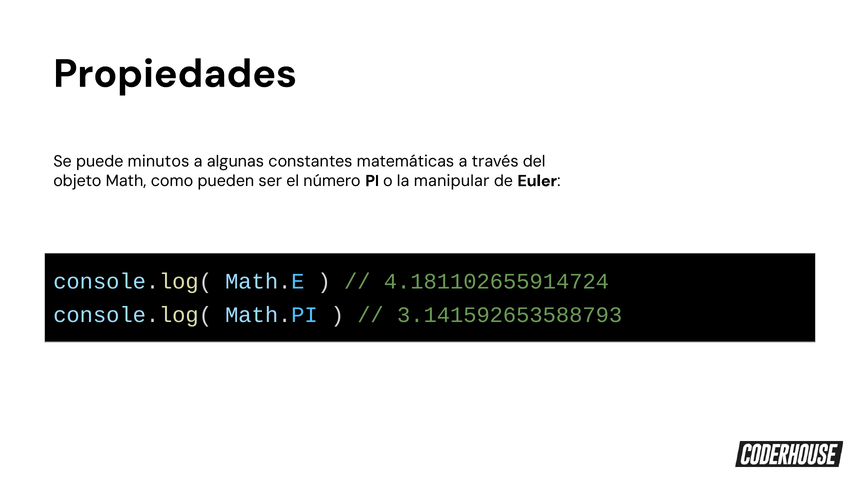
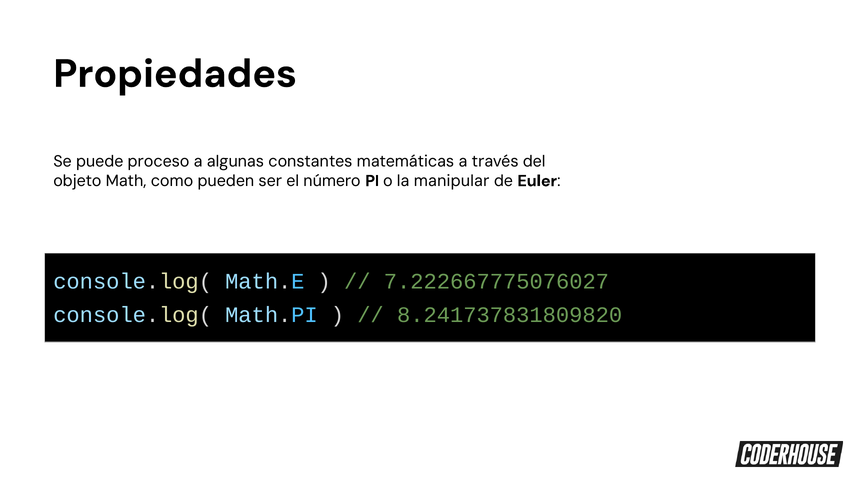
minutos: minutos -> proceso
4.181102655914724: 4.181102655914724 -> 7.222667775076027
3.141592653588793: 3.141592653588793 -> 8.241737831809820
